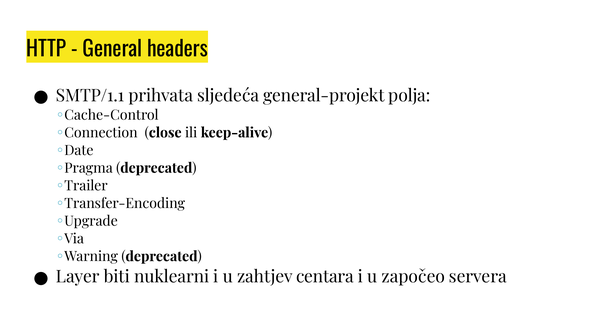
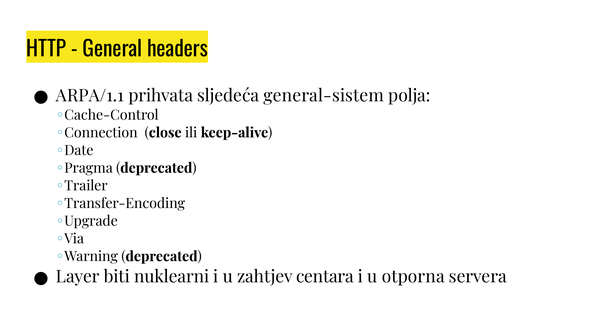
SMTP/1.1: SMTP/1.1 -> ARPA/1.1
general-projekt: general-projekt -> general-sistem
započeo: započeo -> otporna
